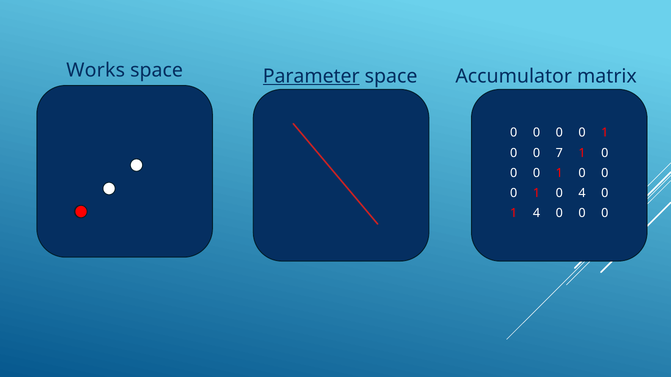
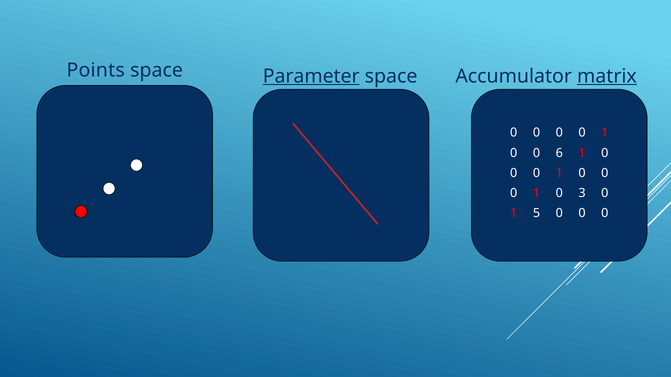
Works: Works -> Points
matrix underline: none -> present
7: 7 -> 6
0 4: 4 -> 3
1 4: 4 -> 5
